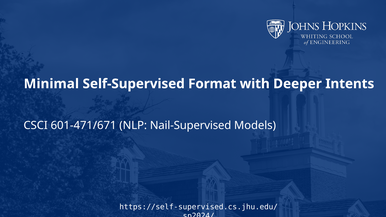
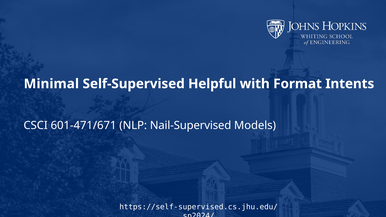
Format: Format -> Helpful
Deeper: Deeper -> Format
